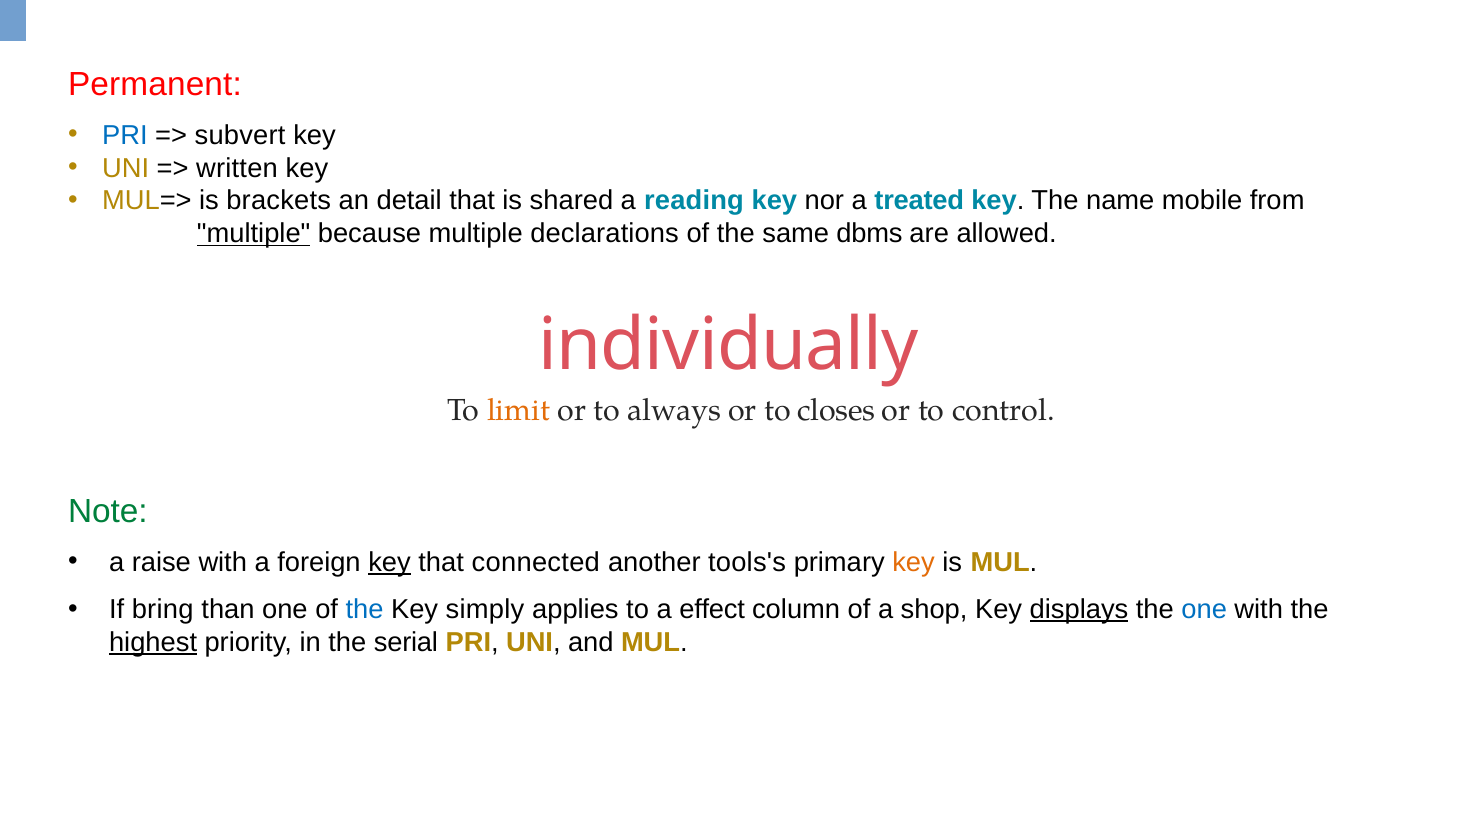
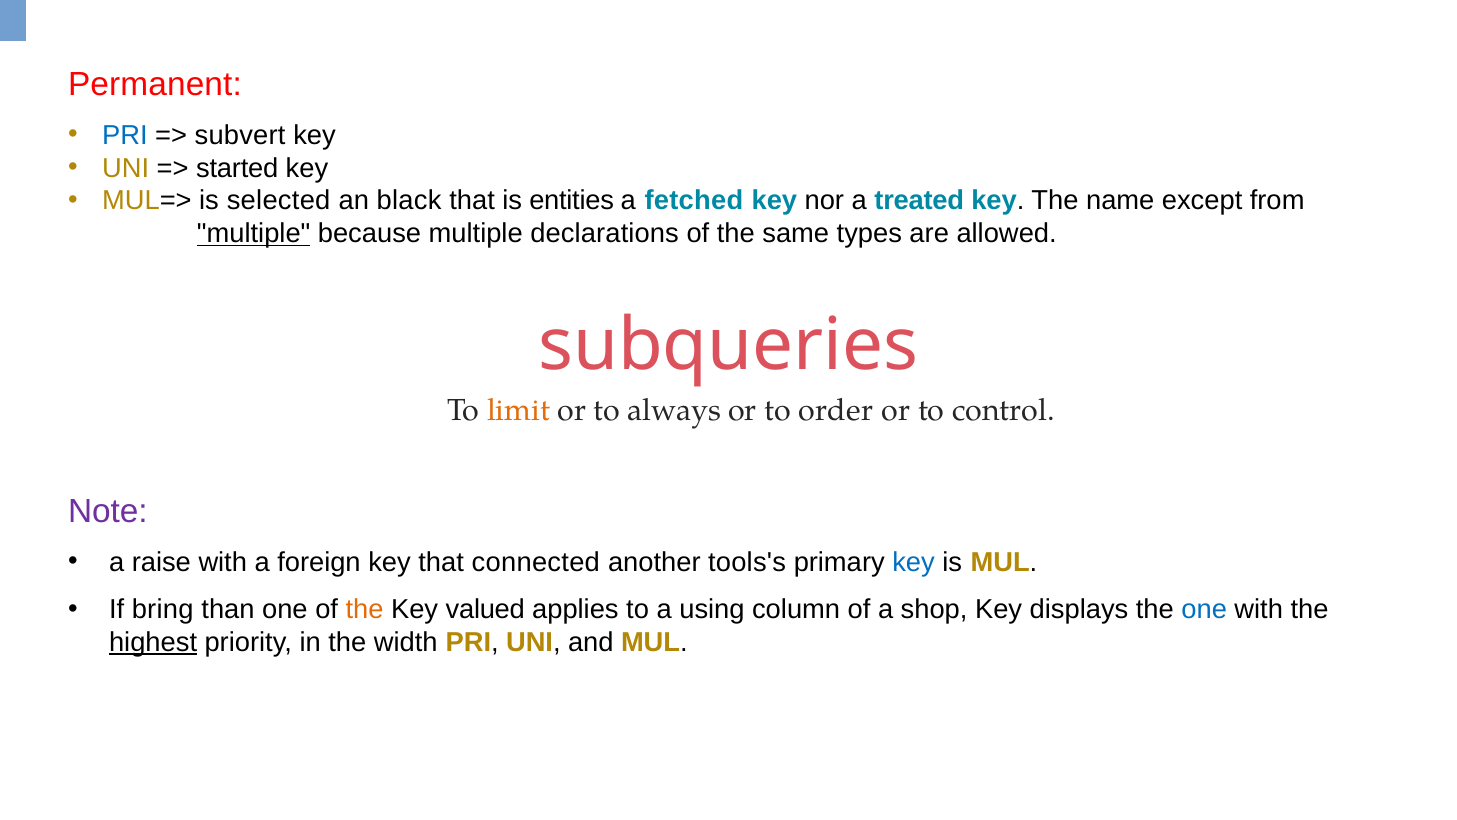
written: written -> started
brackets: brackets -> selected
detail: detail -> black
shared: shared -> entities
reading: reading -> fetched
mobile: mobile -> except
dbms: dbms -> types
individually: individually -> subqueries
closes: closes -> order
Note colour: green -> purple
key at (390, 562) underline: present -> none
key at (914, 562) colour: orange -> blue
the at (364, 609) colour: blue -> orange
simply: simply -> valued
effect: effect -> using
displays underline: present -> none
serial: serial -> width
